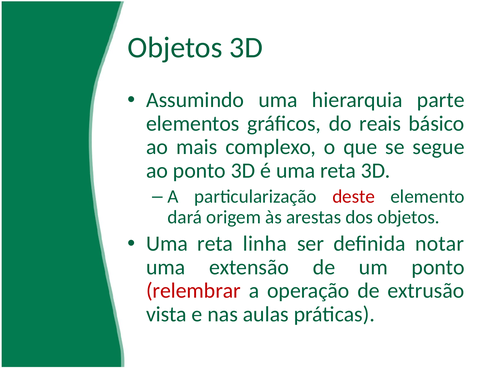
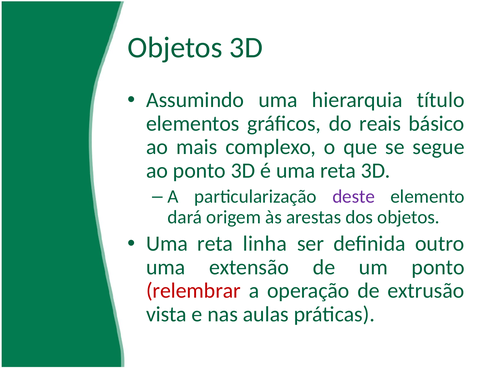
parte: parte -> título
deste colour: red -> purple
notar: notar -> outro
